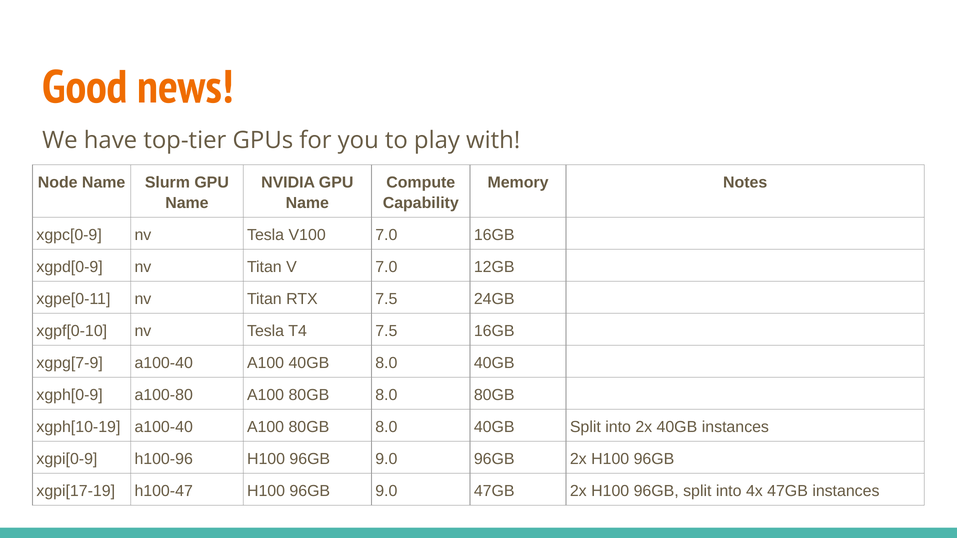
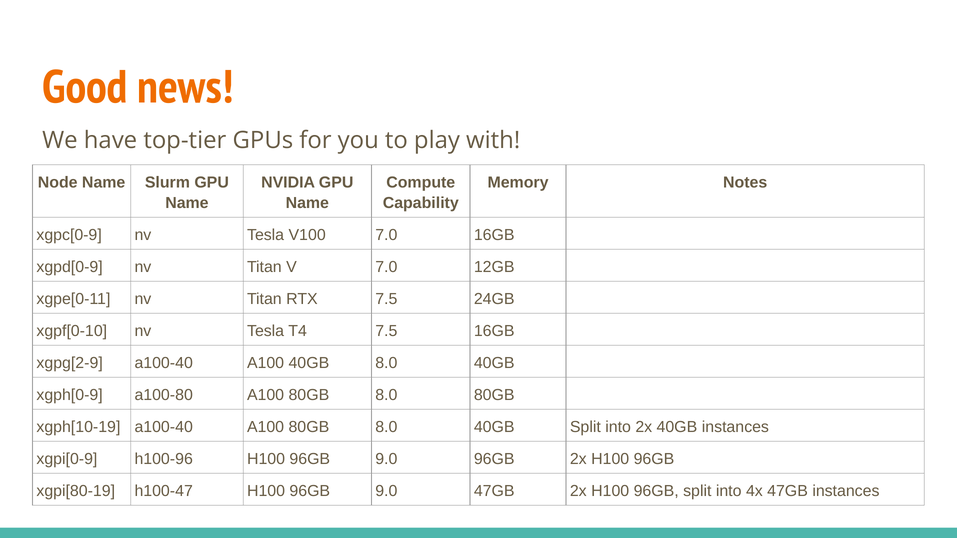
xgpg[7-9: xgpg[7-9 -> xgpg[2-9
xgpi[17-19: xgpi[17-19 -> xgpi[80-19
